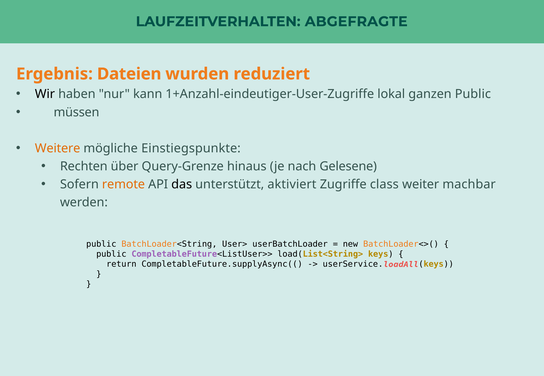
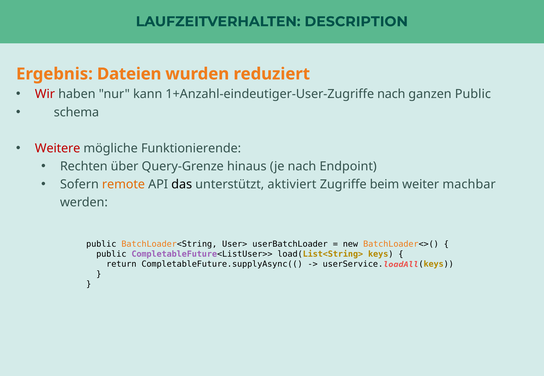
ABGEFRAGTE: ABGEFRAGTE -> DESCRIPTION
Wir colour: black -> red
1+Anzahl-eindeutiger-User-Zugriffe lokal: lokal -> nach
müssen: müssen -> schema
Weitere colour: orange -> red
Einstiegspunkte: Einstiegspunkte -> Funktionierende
Gelesene: Gelesene -> Endpoint
class: class -> beim
